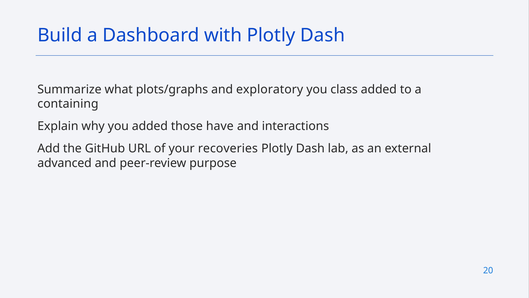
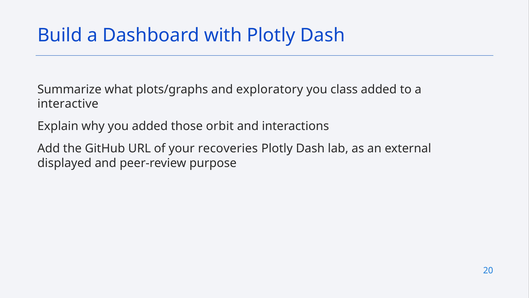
containing: containing -> interactive
have: have -> orbit
advanced: advanced -> displayed
